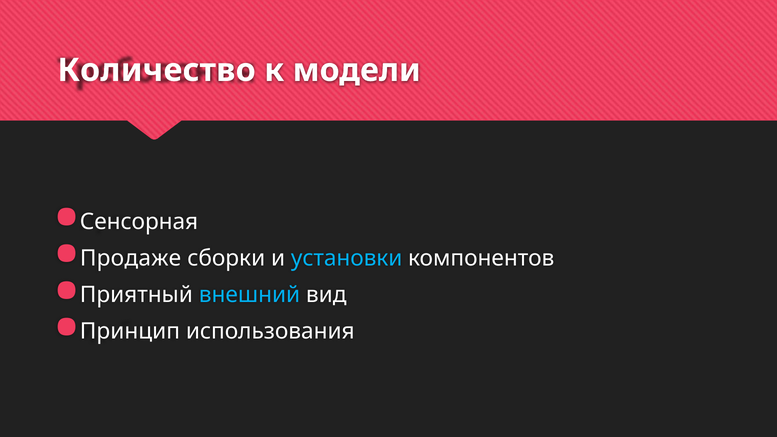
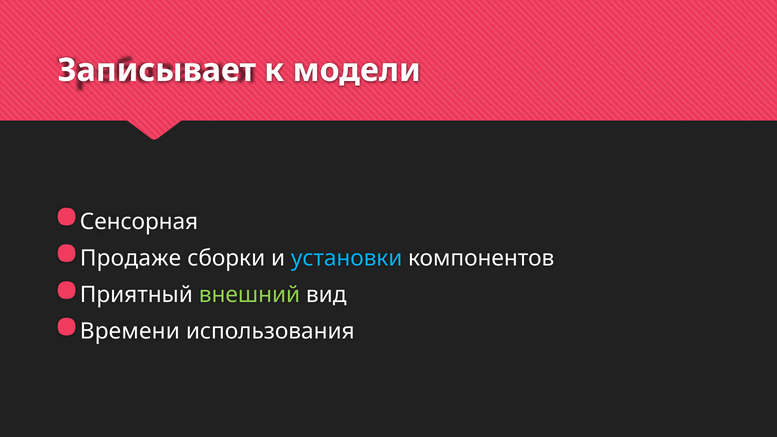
Количество: Количество -> Записывает
внешний colour: light blue -> light green
Принцип: Принцип -> Времени
